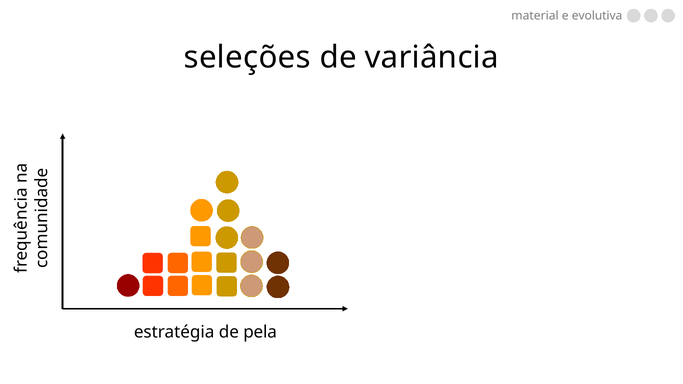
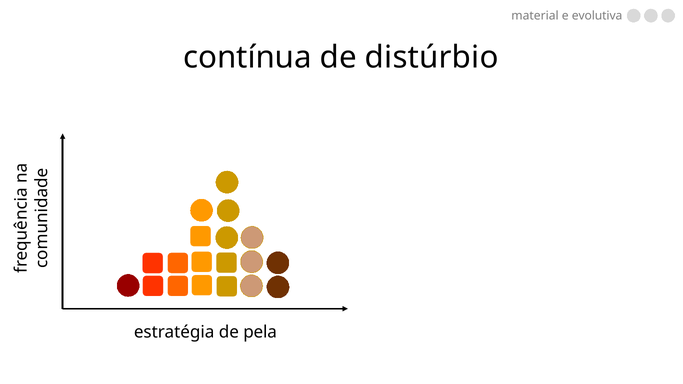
seleções: seleções -> contínua
variância: variância -> distúrbio
